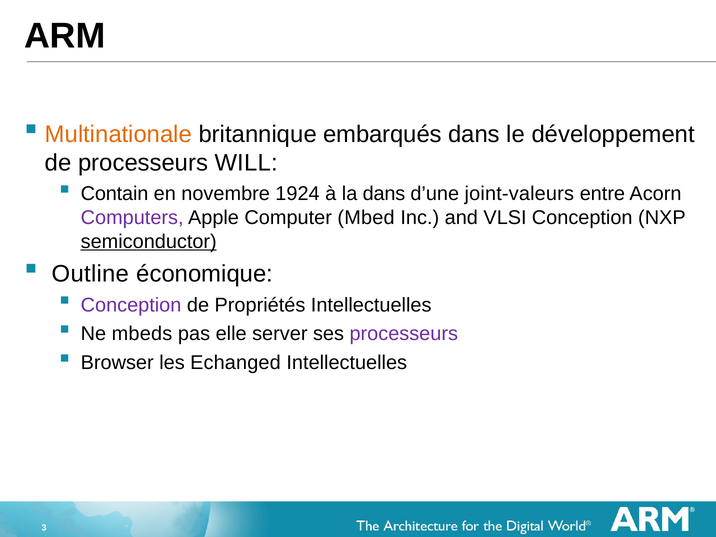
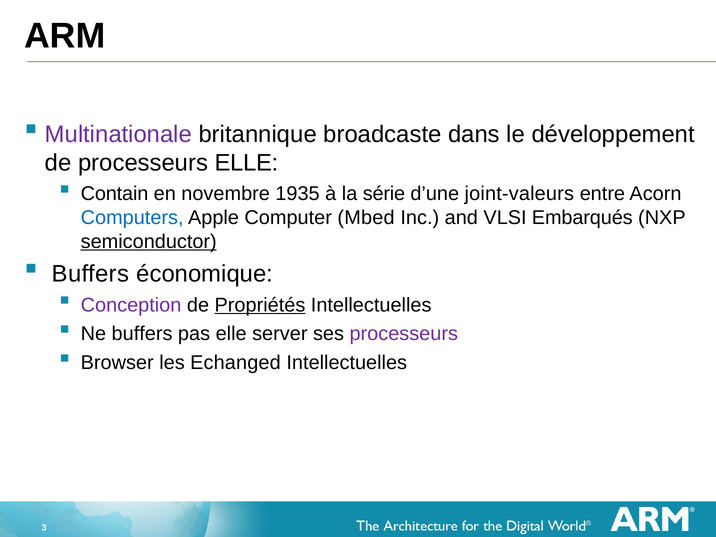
Multinationale colour: orange -> purple
embarqués: embarqués -> broadcaste
processeurs WILL: WILL -> ELLE
1924: 1924 -> 1935
la dans: dans -> série
Computers colour: purple -> blue
VLSI Conception: Conception -> Embarqués
Outline at (90, 274): Outline -> Buffers
Propriétés underline: none -> present
Ne mbeds: mbeds -> buffers
